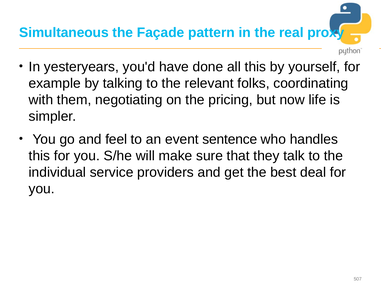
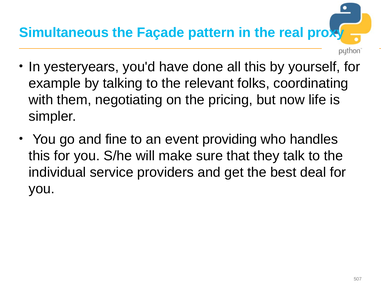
feel: feel -> fine
sentence: sentence -> providing
